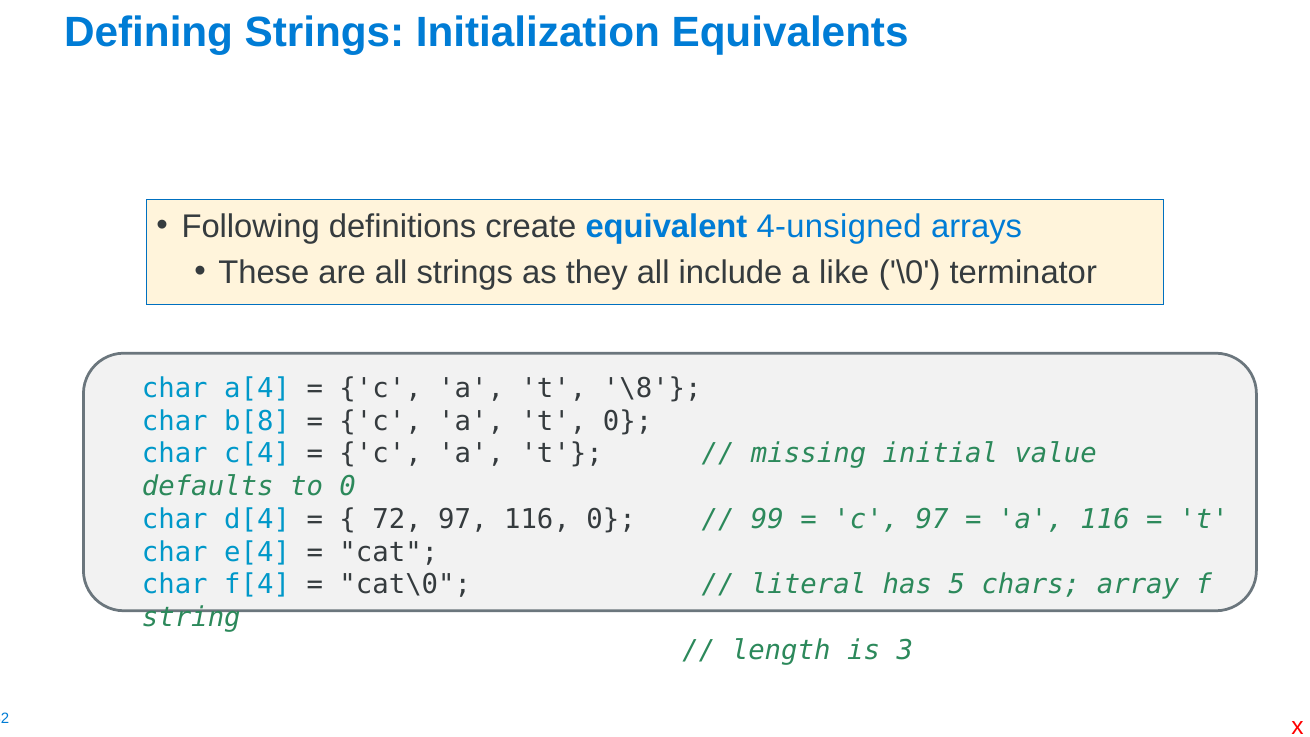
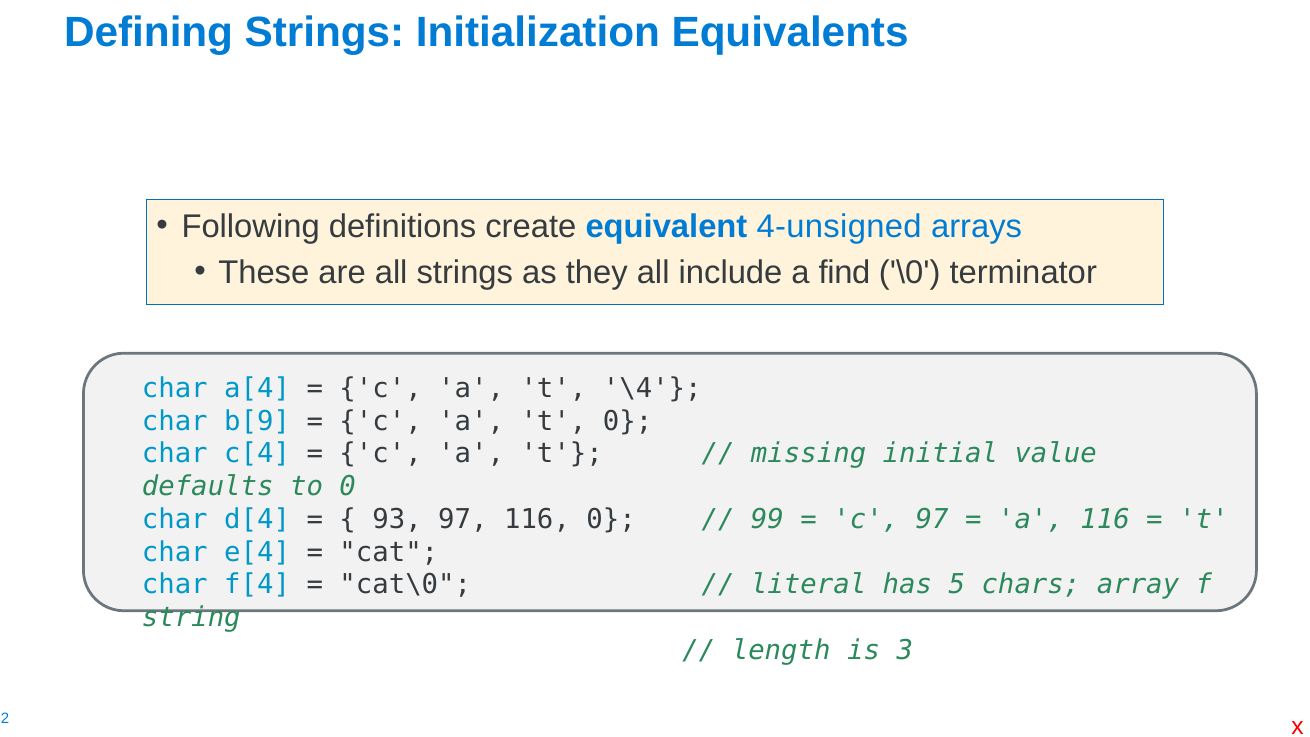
like: like -> find
\8: \8 -> \4
b[8: b[8 -> b[9
72: 72 -> 93
